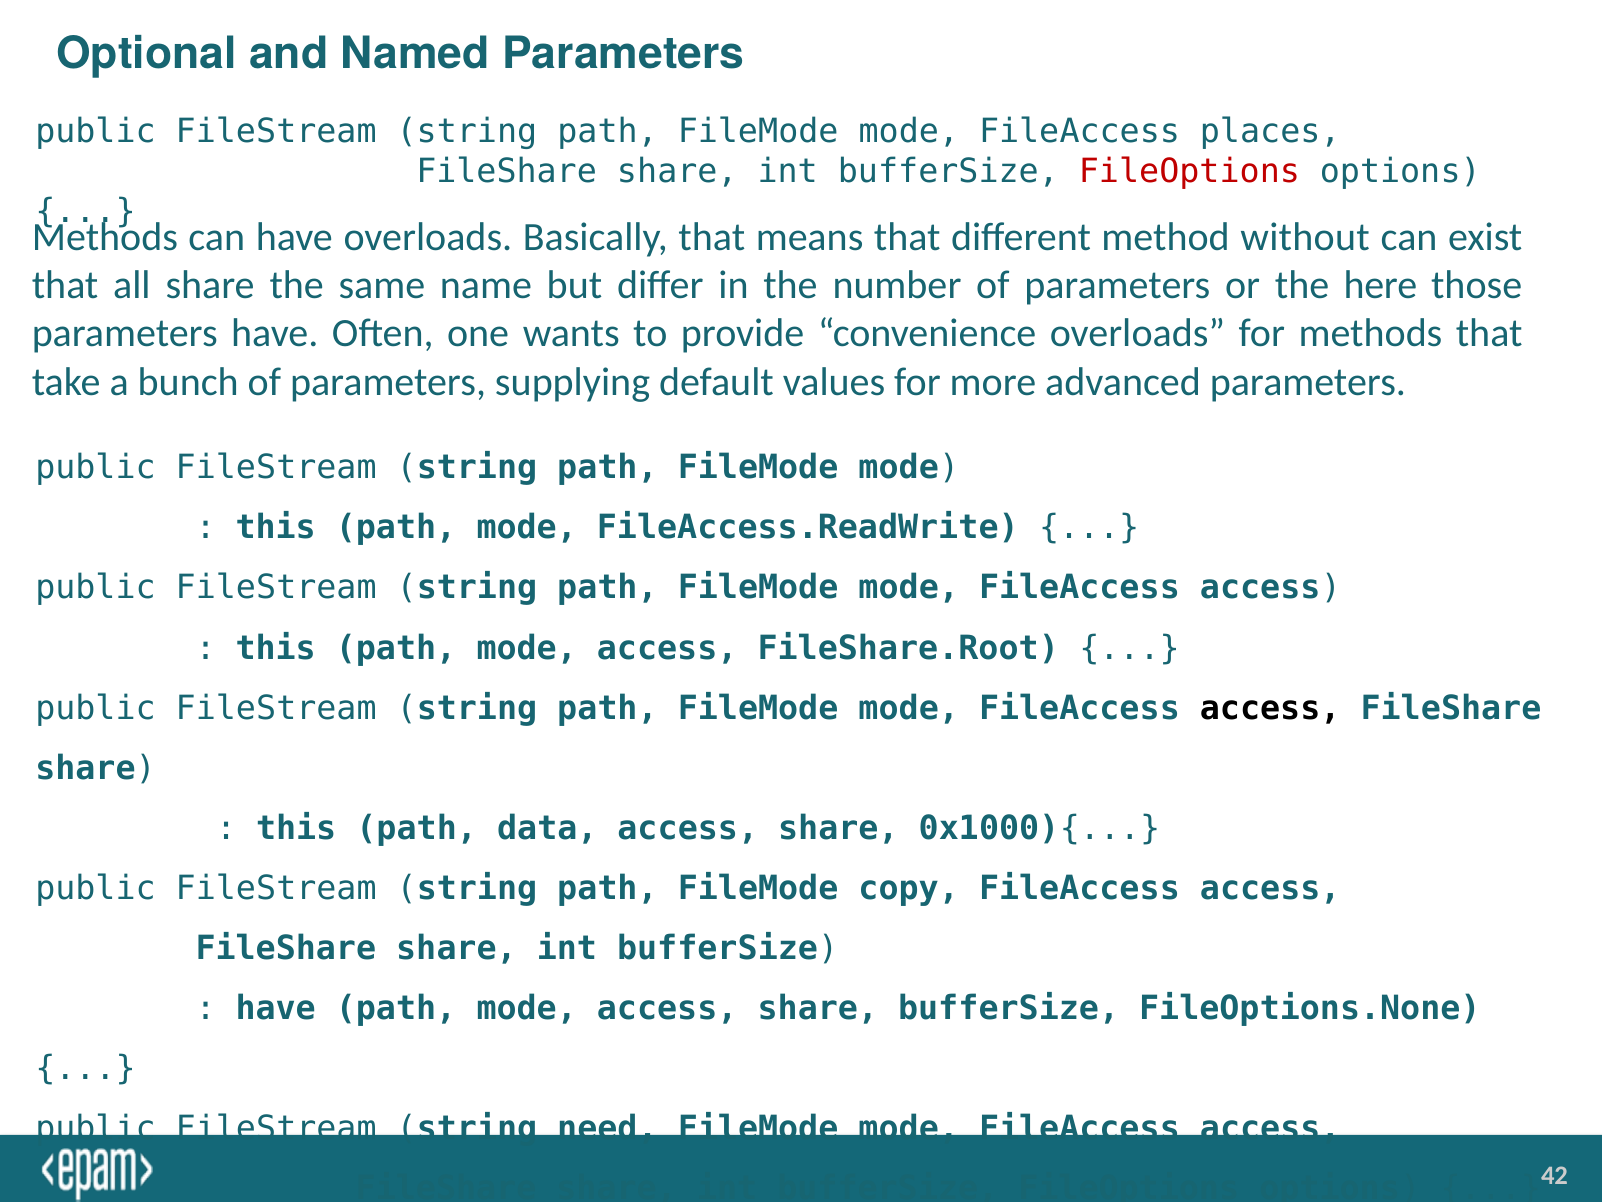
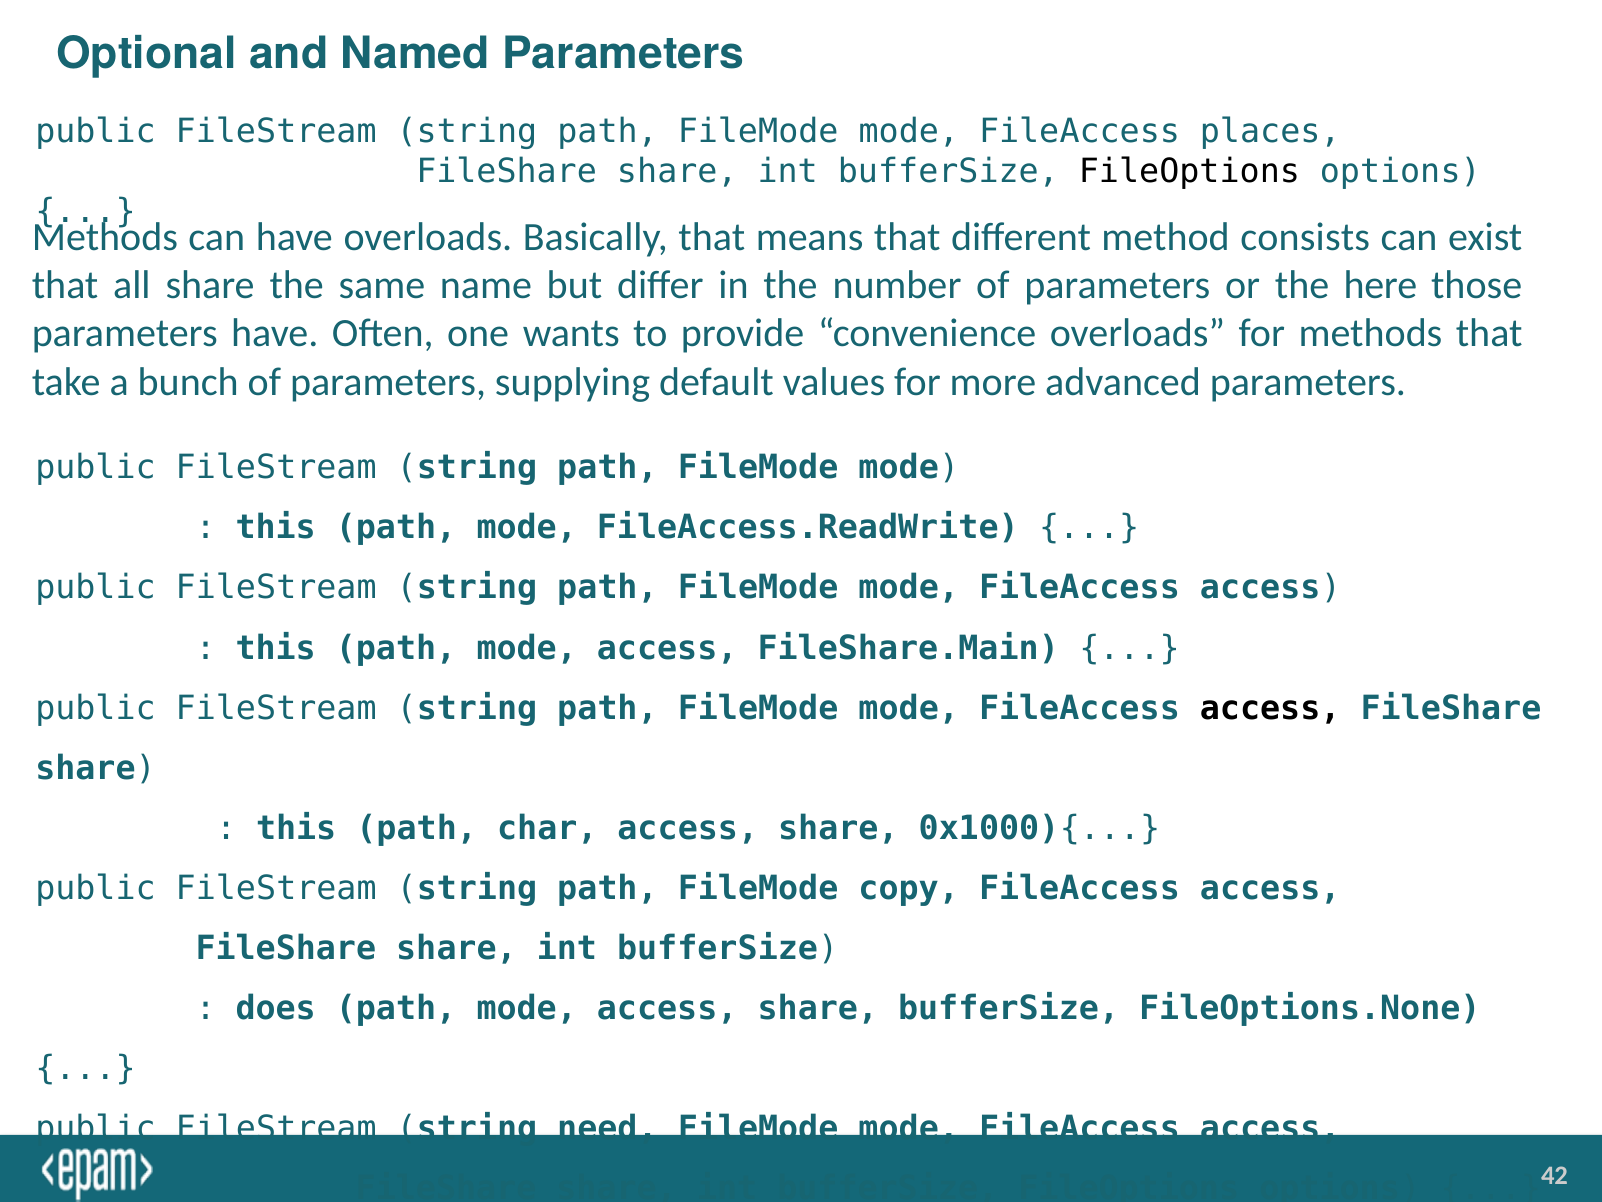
FileOptions at (1189, 172) colour: red -> black
without: without -> consists
FileShare.Root: FileShare.Root -> FileShare.Main
data: data -> char
have at (276, 1008): have -> does
